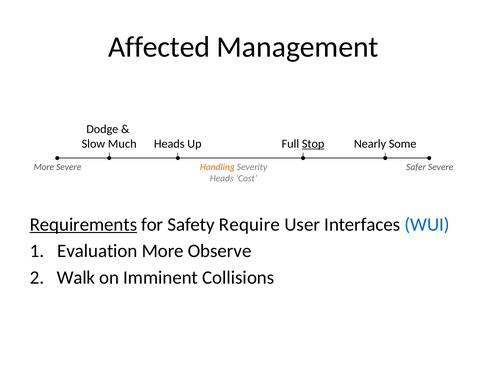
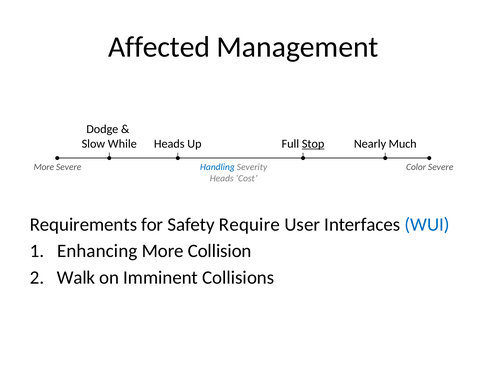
Much: Much -> While
Some: Some -> Much
Safer: Safer -> Color
Handling colour: orange -> blue
Requirements underline: present -> none
Evaluation: Evaluation -> Enhancing
Observe: Observe -> Collision
